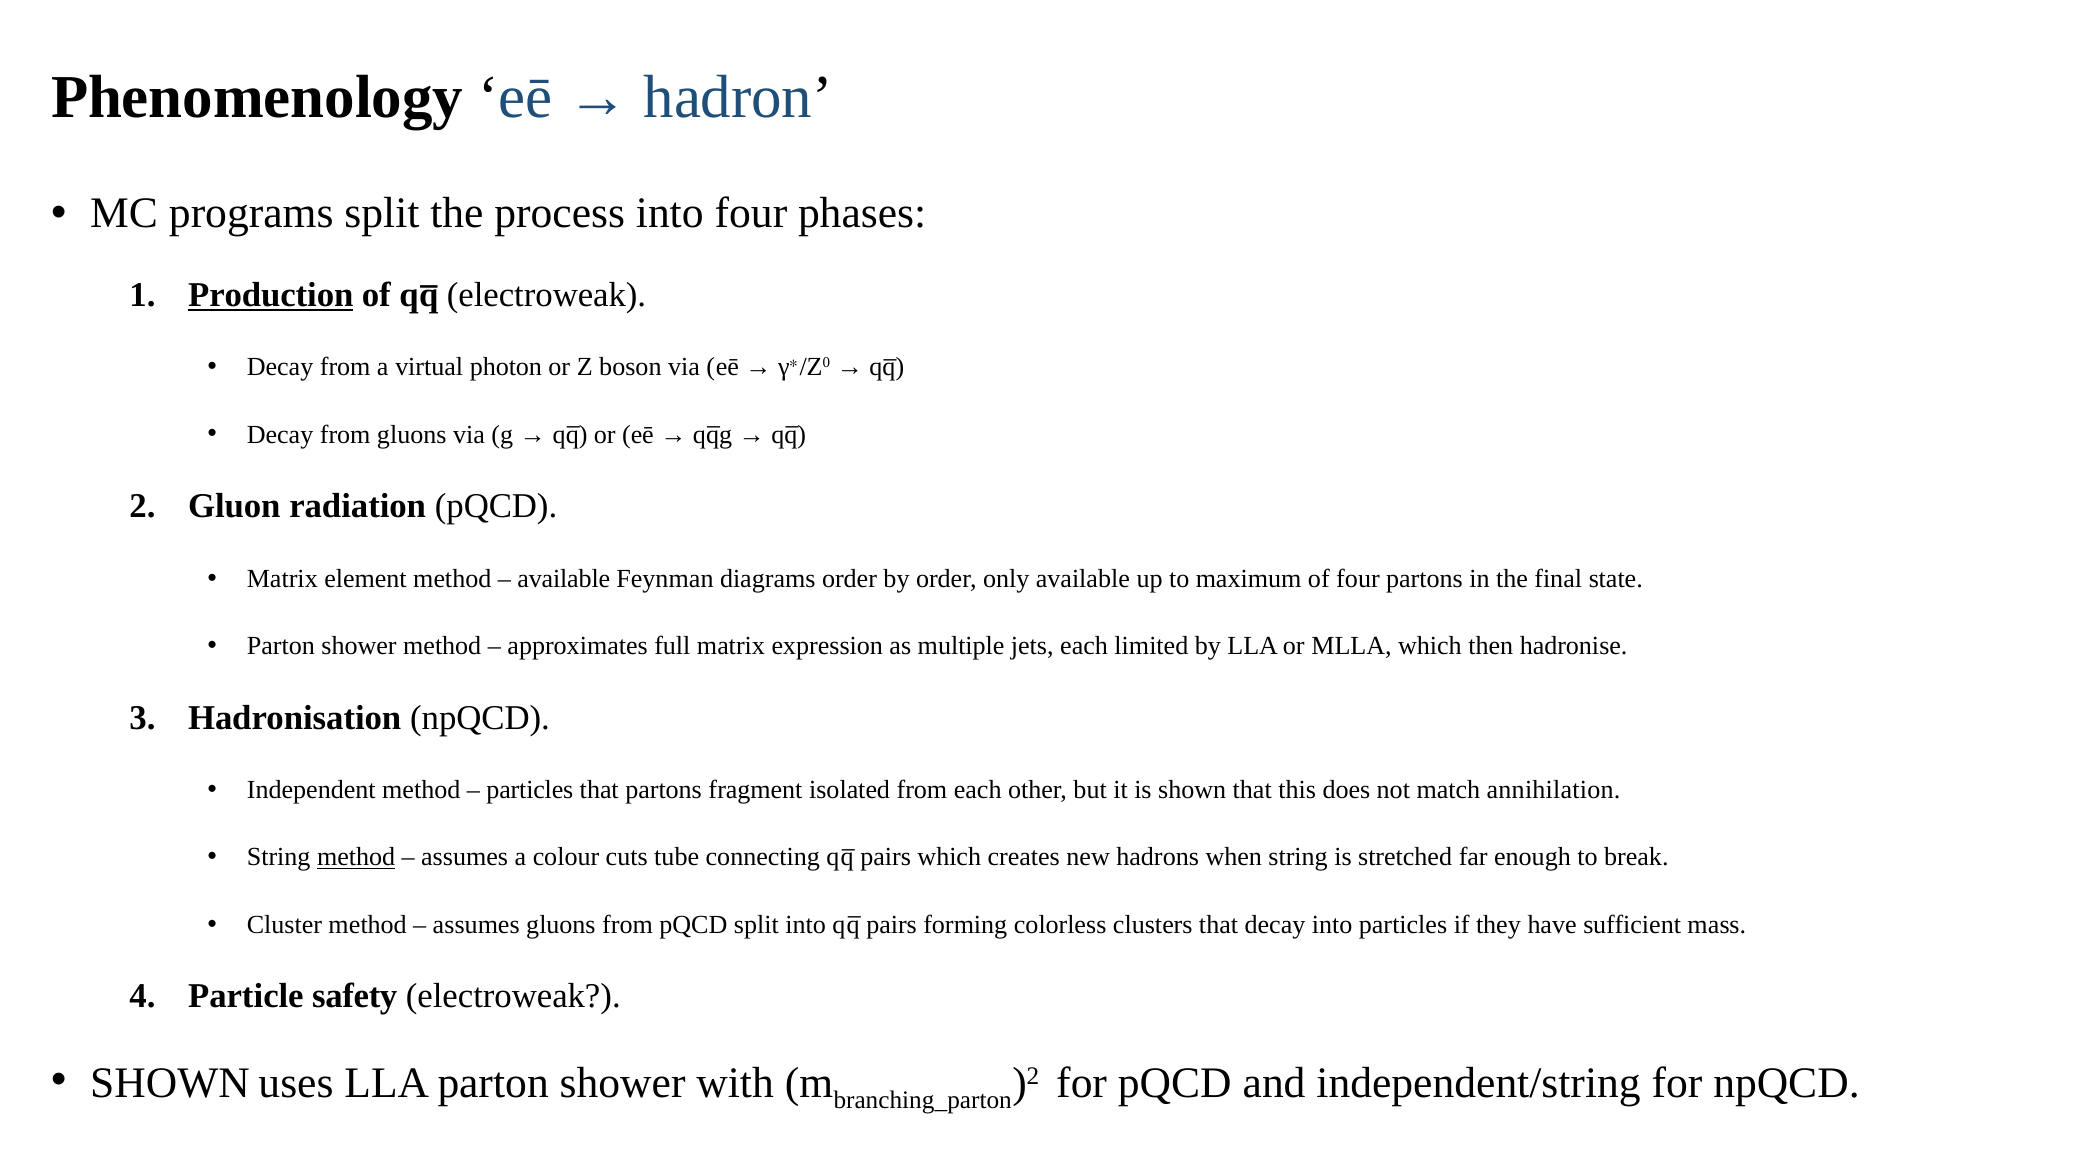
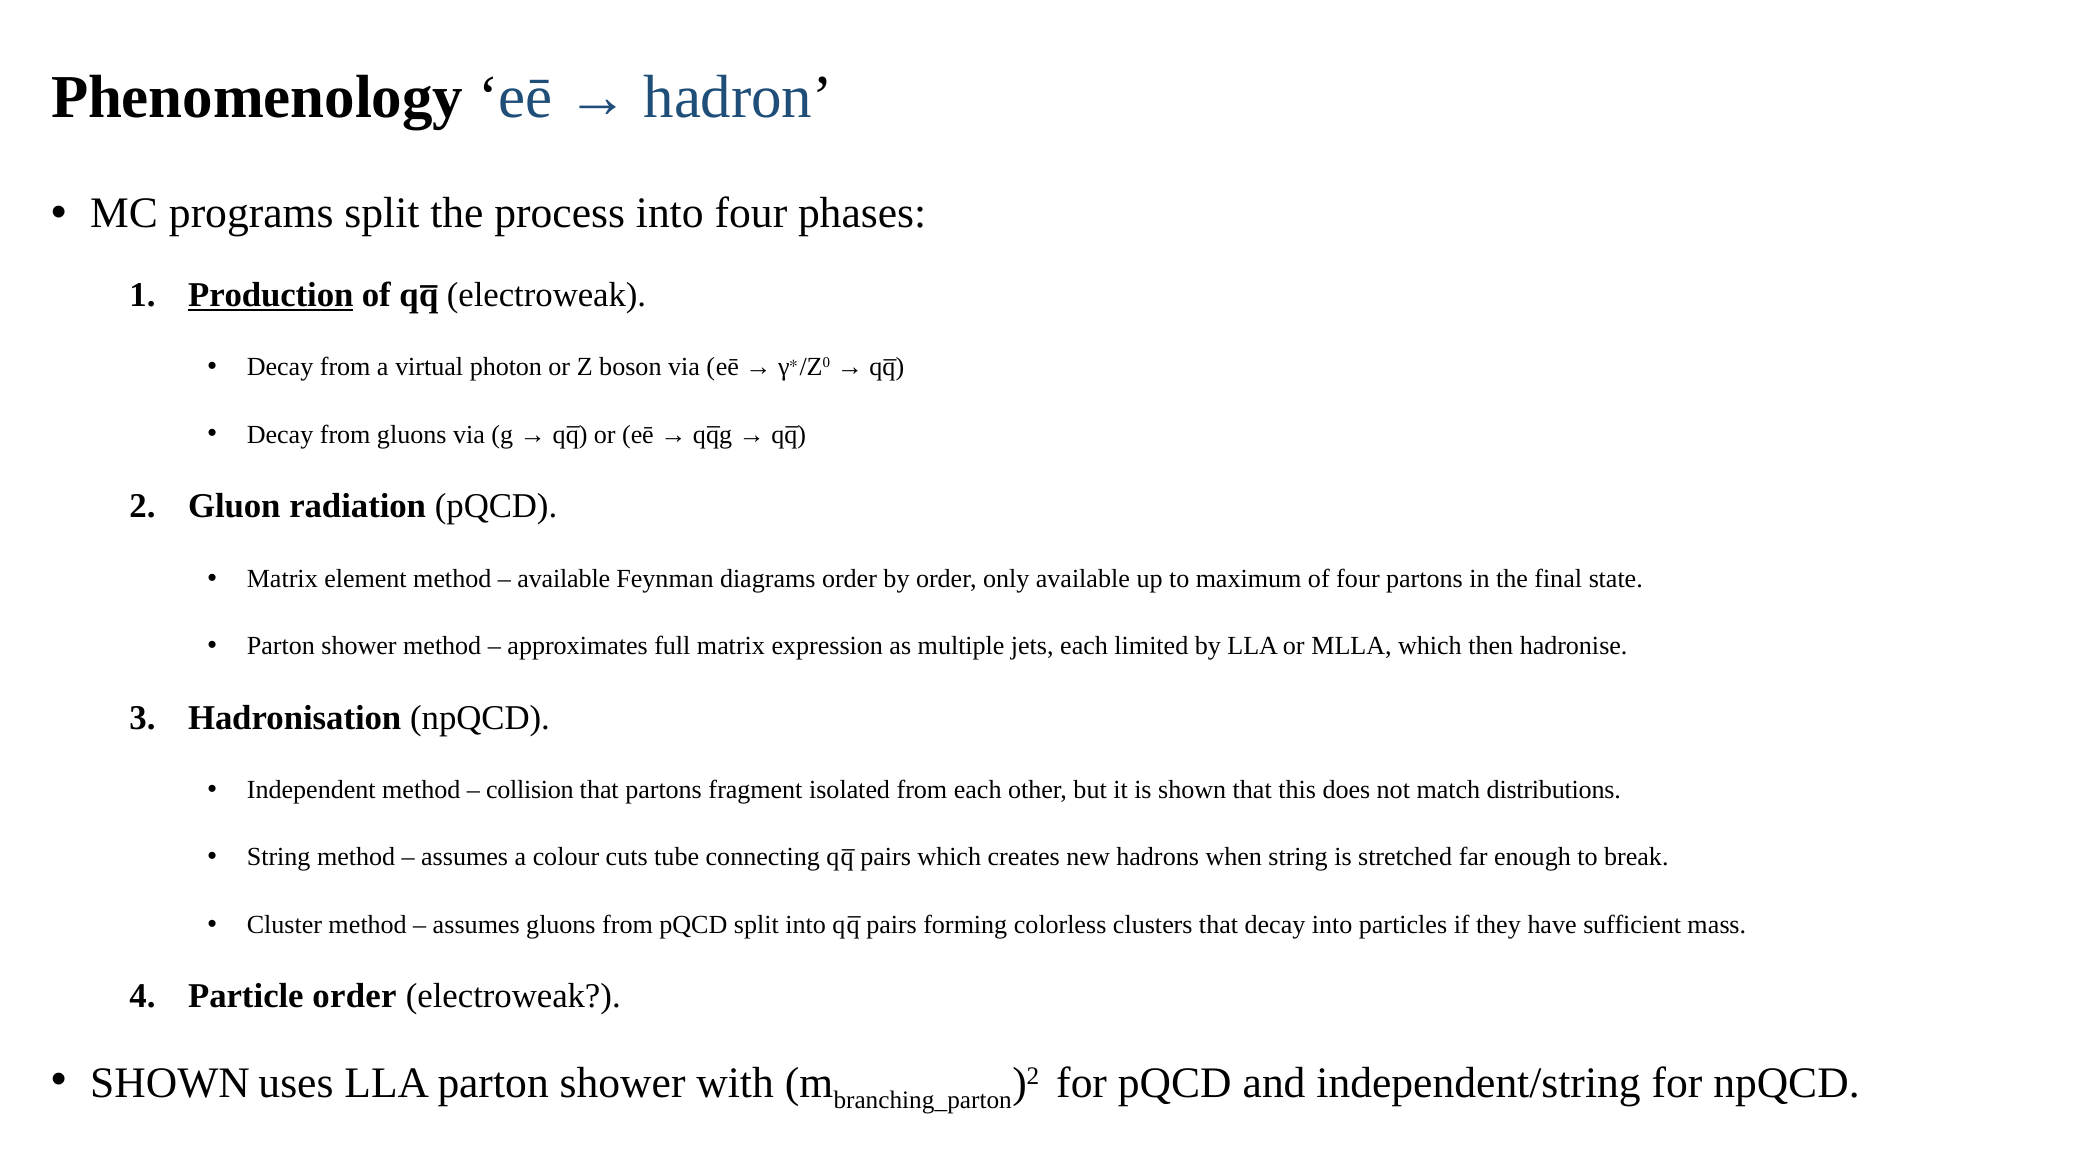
particles at (530, 790): particles -> collision
annihilation: annihilation -> distributions
method at (356, 857) underline: present -> none
Particle safety: safety -> order
